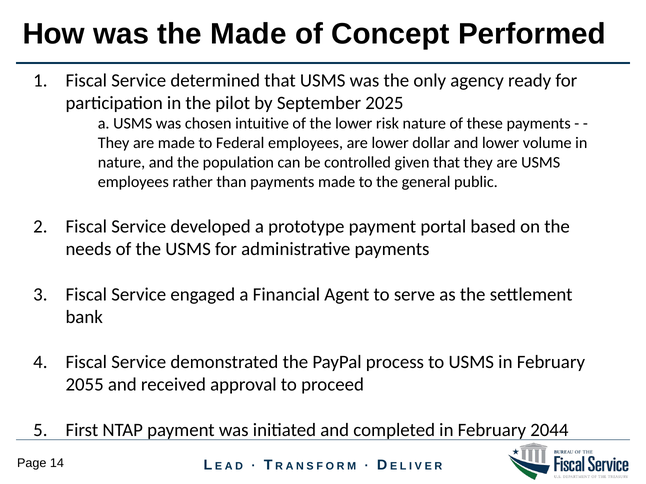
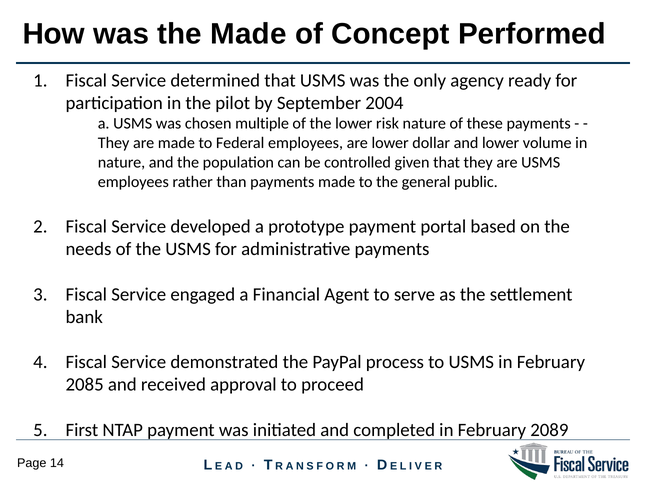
2025: 2025 -> 2004
intuitive: intuitive -> multiple
2055: 2055 -> 2085
2044: 2044 -> 2089
